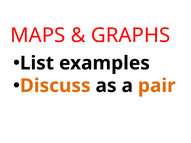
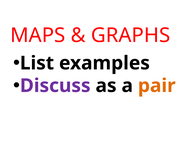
Discuss colour: orange -> purple
